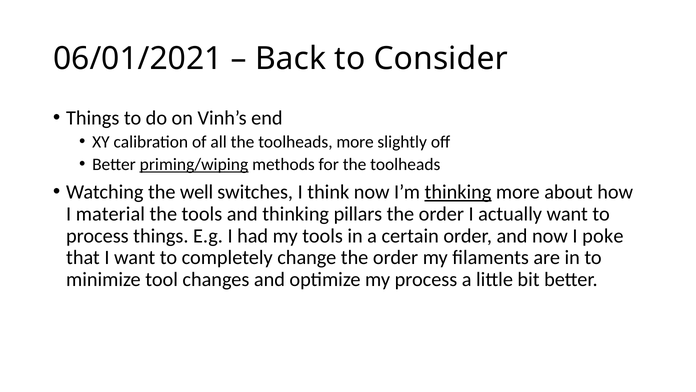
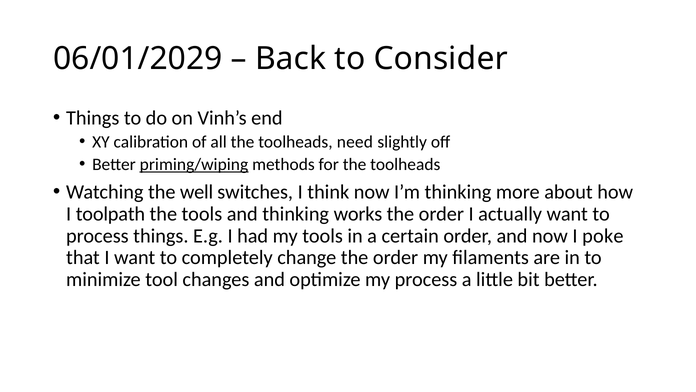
06/01/2021: 06/01/2021 -> 06/01/2029
toolheads more: more -> need
thinking at (458, 192) underline: present -> none
material: material -> toolpath
pillars: pillars -> works
